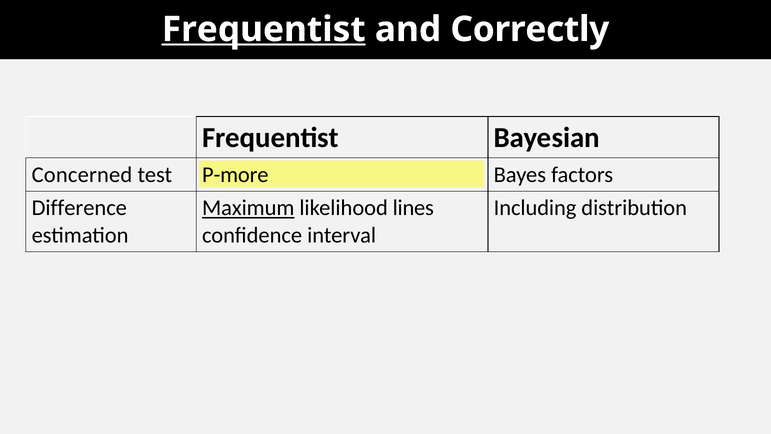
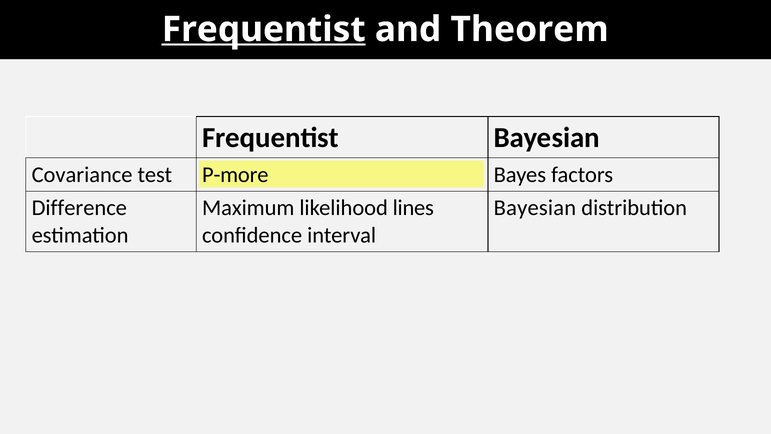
Correctly: Correctly -> Theorem
Concerned: Concerned -> Covariance
Maximum underline: present -> none
Including at (535, 208): Including -> Bayesian
